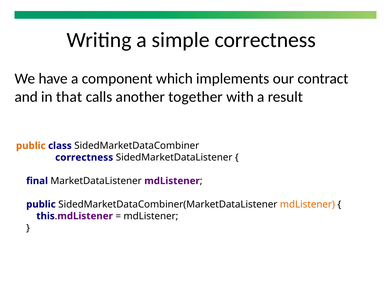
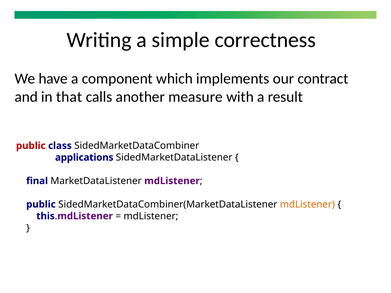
together: together -> measure
public at (31, 146) colour: orange -> red
correctness at (84, 158): correctness -> applications
